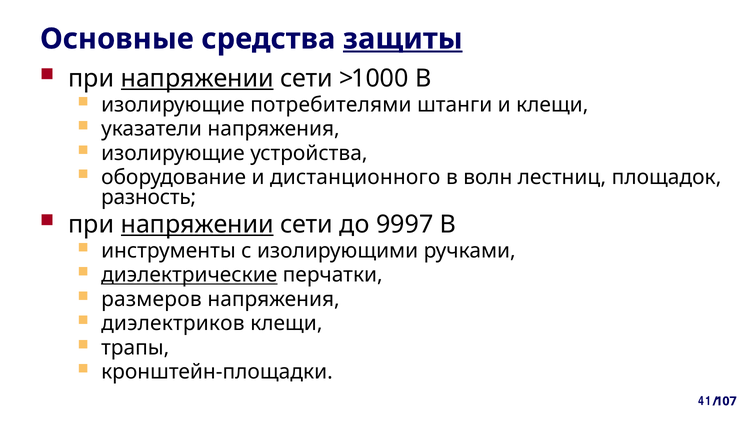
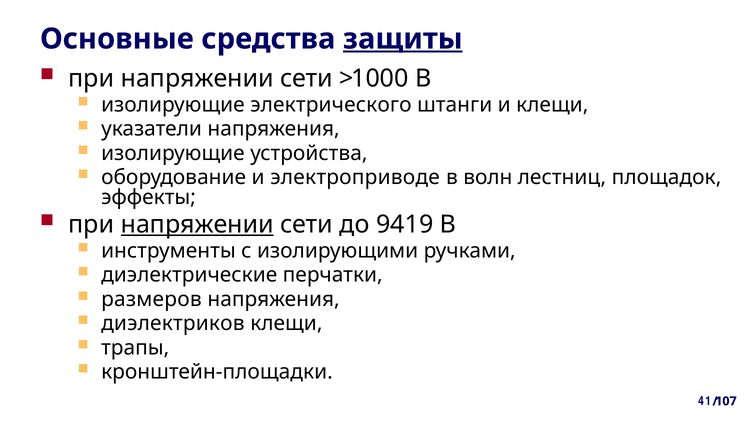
напряжении at (197, 78) underline: present -> none
потребителями: потребителями -> электрического
дистанционного: дистанционного -> электроприводе
разность: разность -> эффекты
9997: 9997 -> 9419
диэлектрические underline: present -> none
